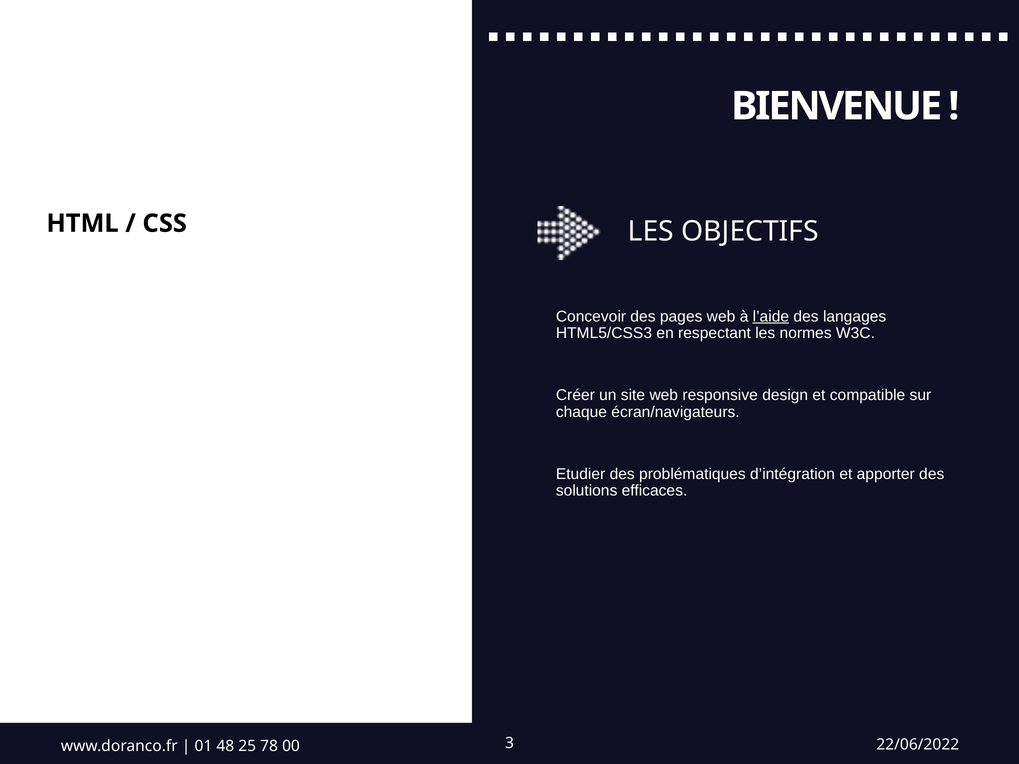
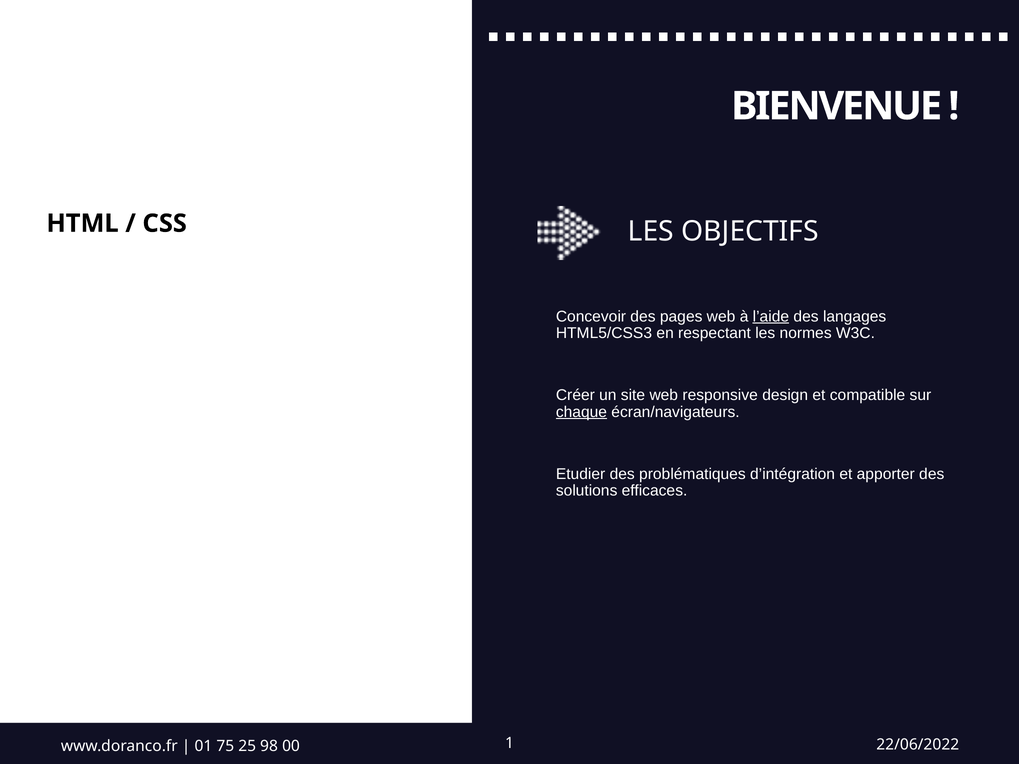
chaque underline: none -> present
48: 48 -> 75
78: 78 -> 98
3: 3 -> 1
